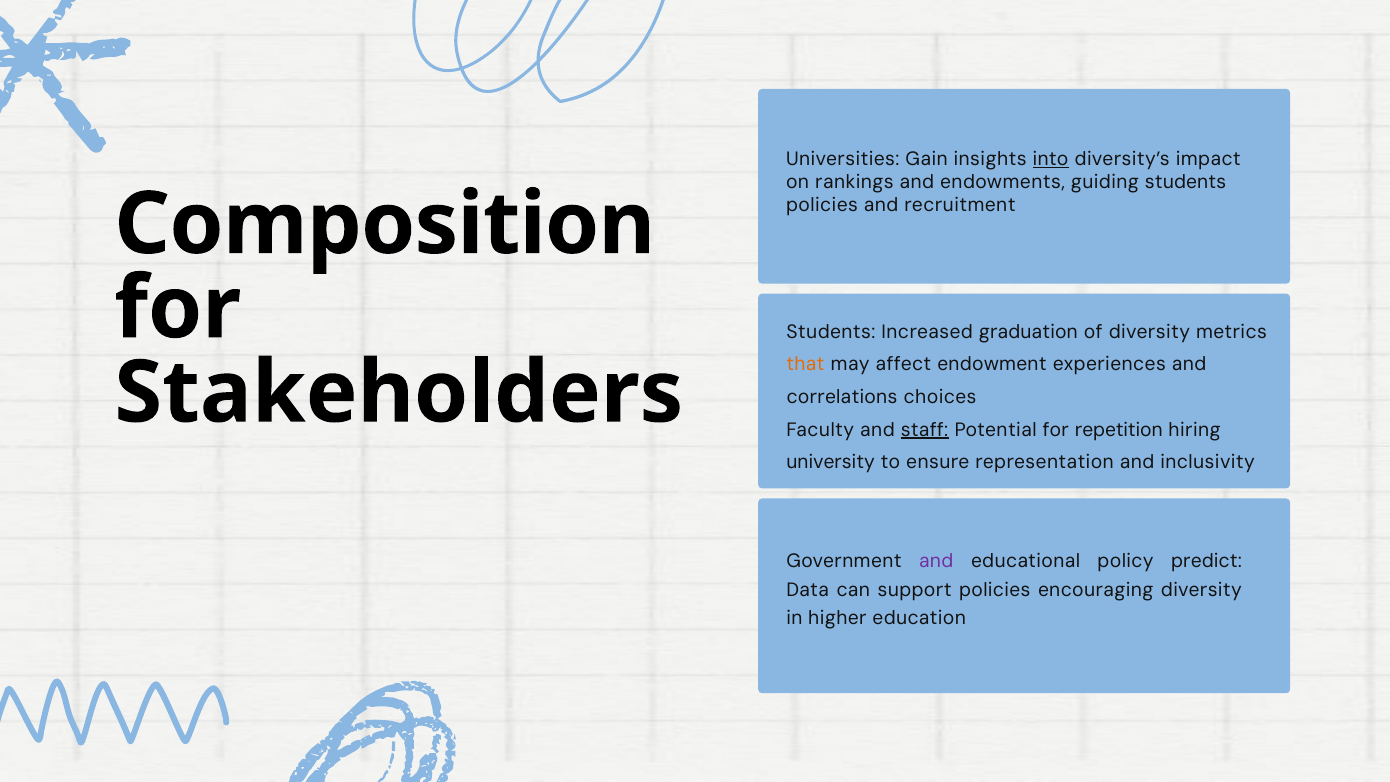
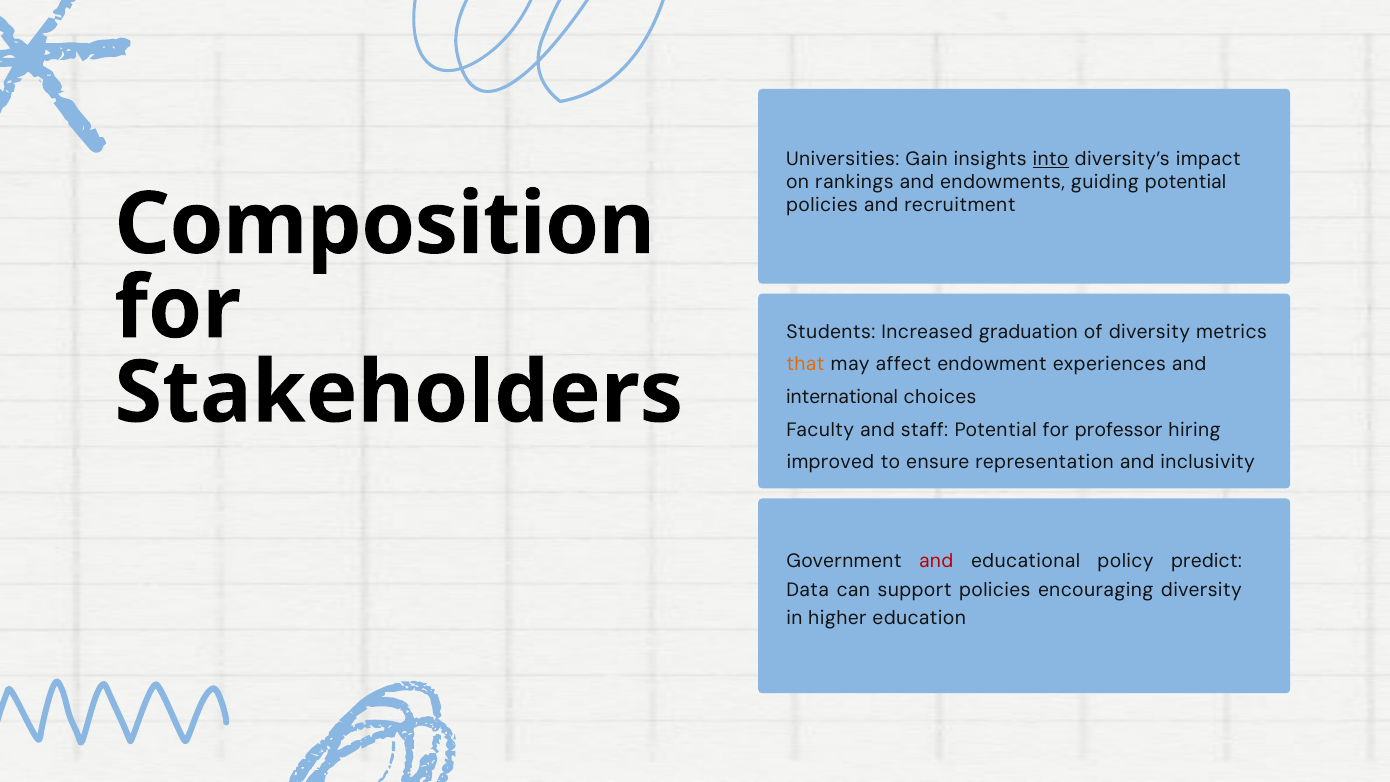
guiding students: students -> potential
correlations: correlations -> international
staff underline: present -> none
repetition: repetition -> professor
university: university -> improved
and at (936, 561) colour: purple -> red
